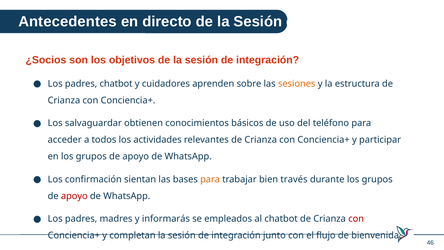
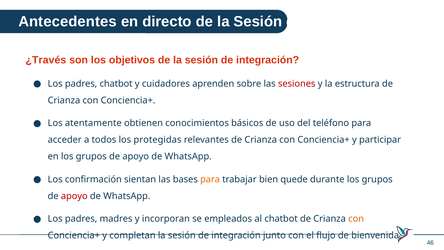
¿Socios: ¿Socios -> ¿Través
sesiones colour: orange -> red
salvaguardar: salvaguardar -> atentamente
actividades: actividades -> protegidas
través: través -> quede
informarás: informarás -> incorporan
con at (356, 219) colour: red -> orange
